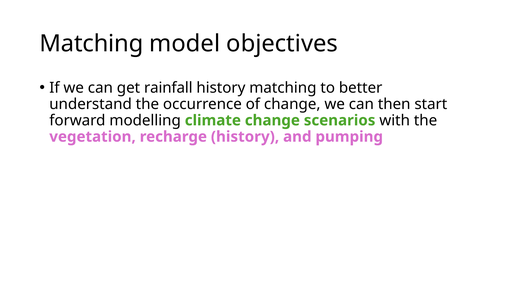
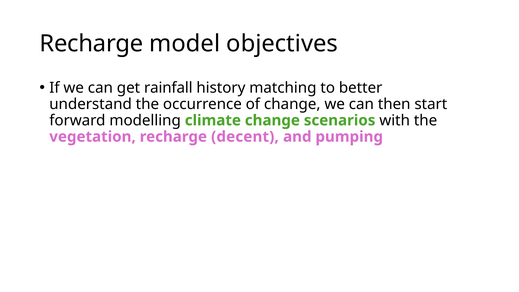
Matching at (91, 44): Matching -> Recharge
recharge history: history -> decent
